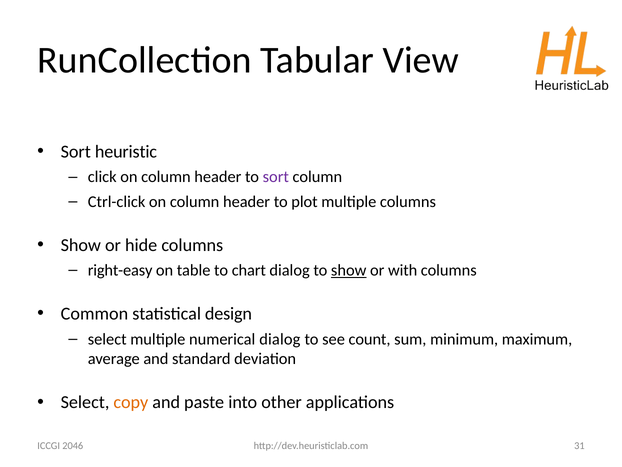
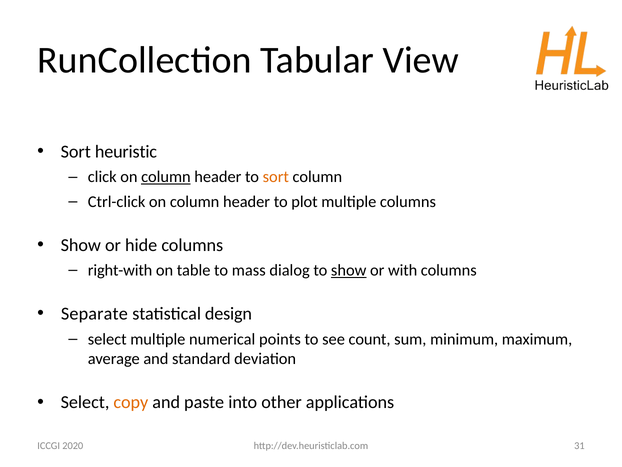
column at (166, 177) underline: none -> present
sort at (276, 177) colour: purple -> orange
right-easy: right-easy -> right-with
chart: chart -> mass
Common: Common -> Separate
numerical dialog: dialog -> points
2046: 2046 -> 2020
